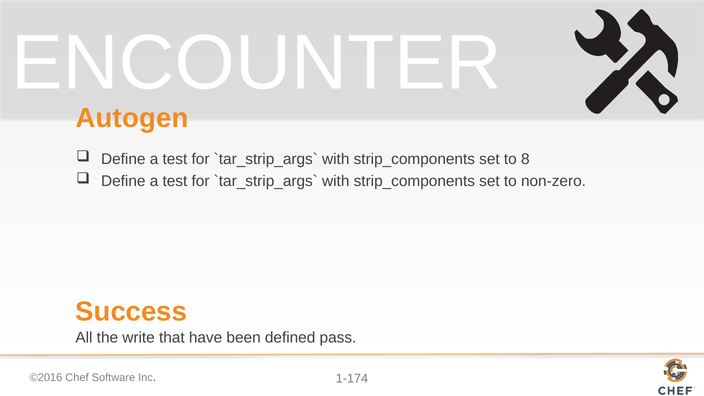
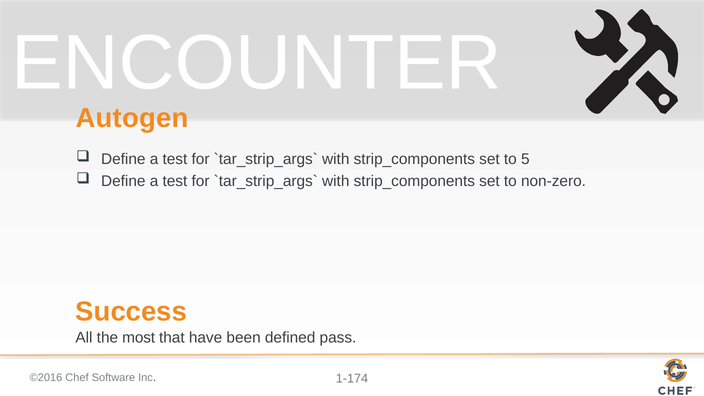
8: 8 -> 5
write: write -> most
